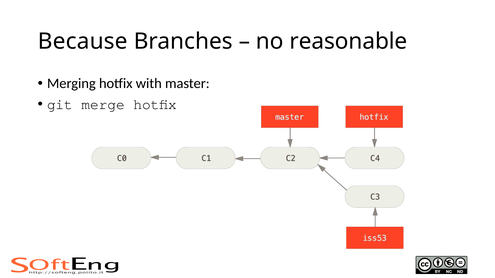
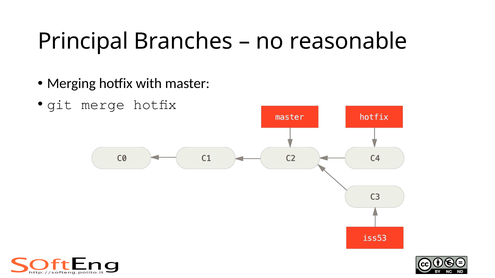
Because: Because -> Principal
